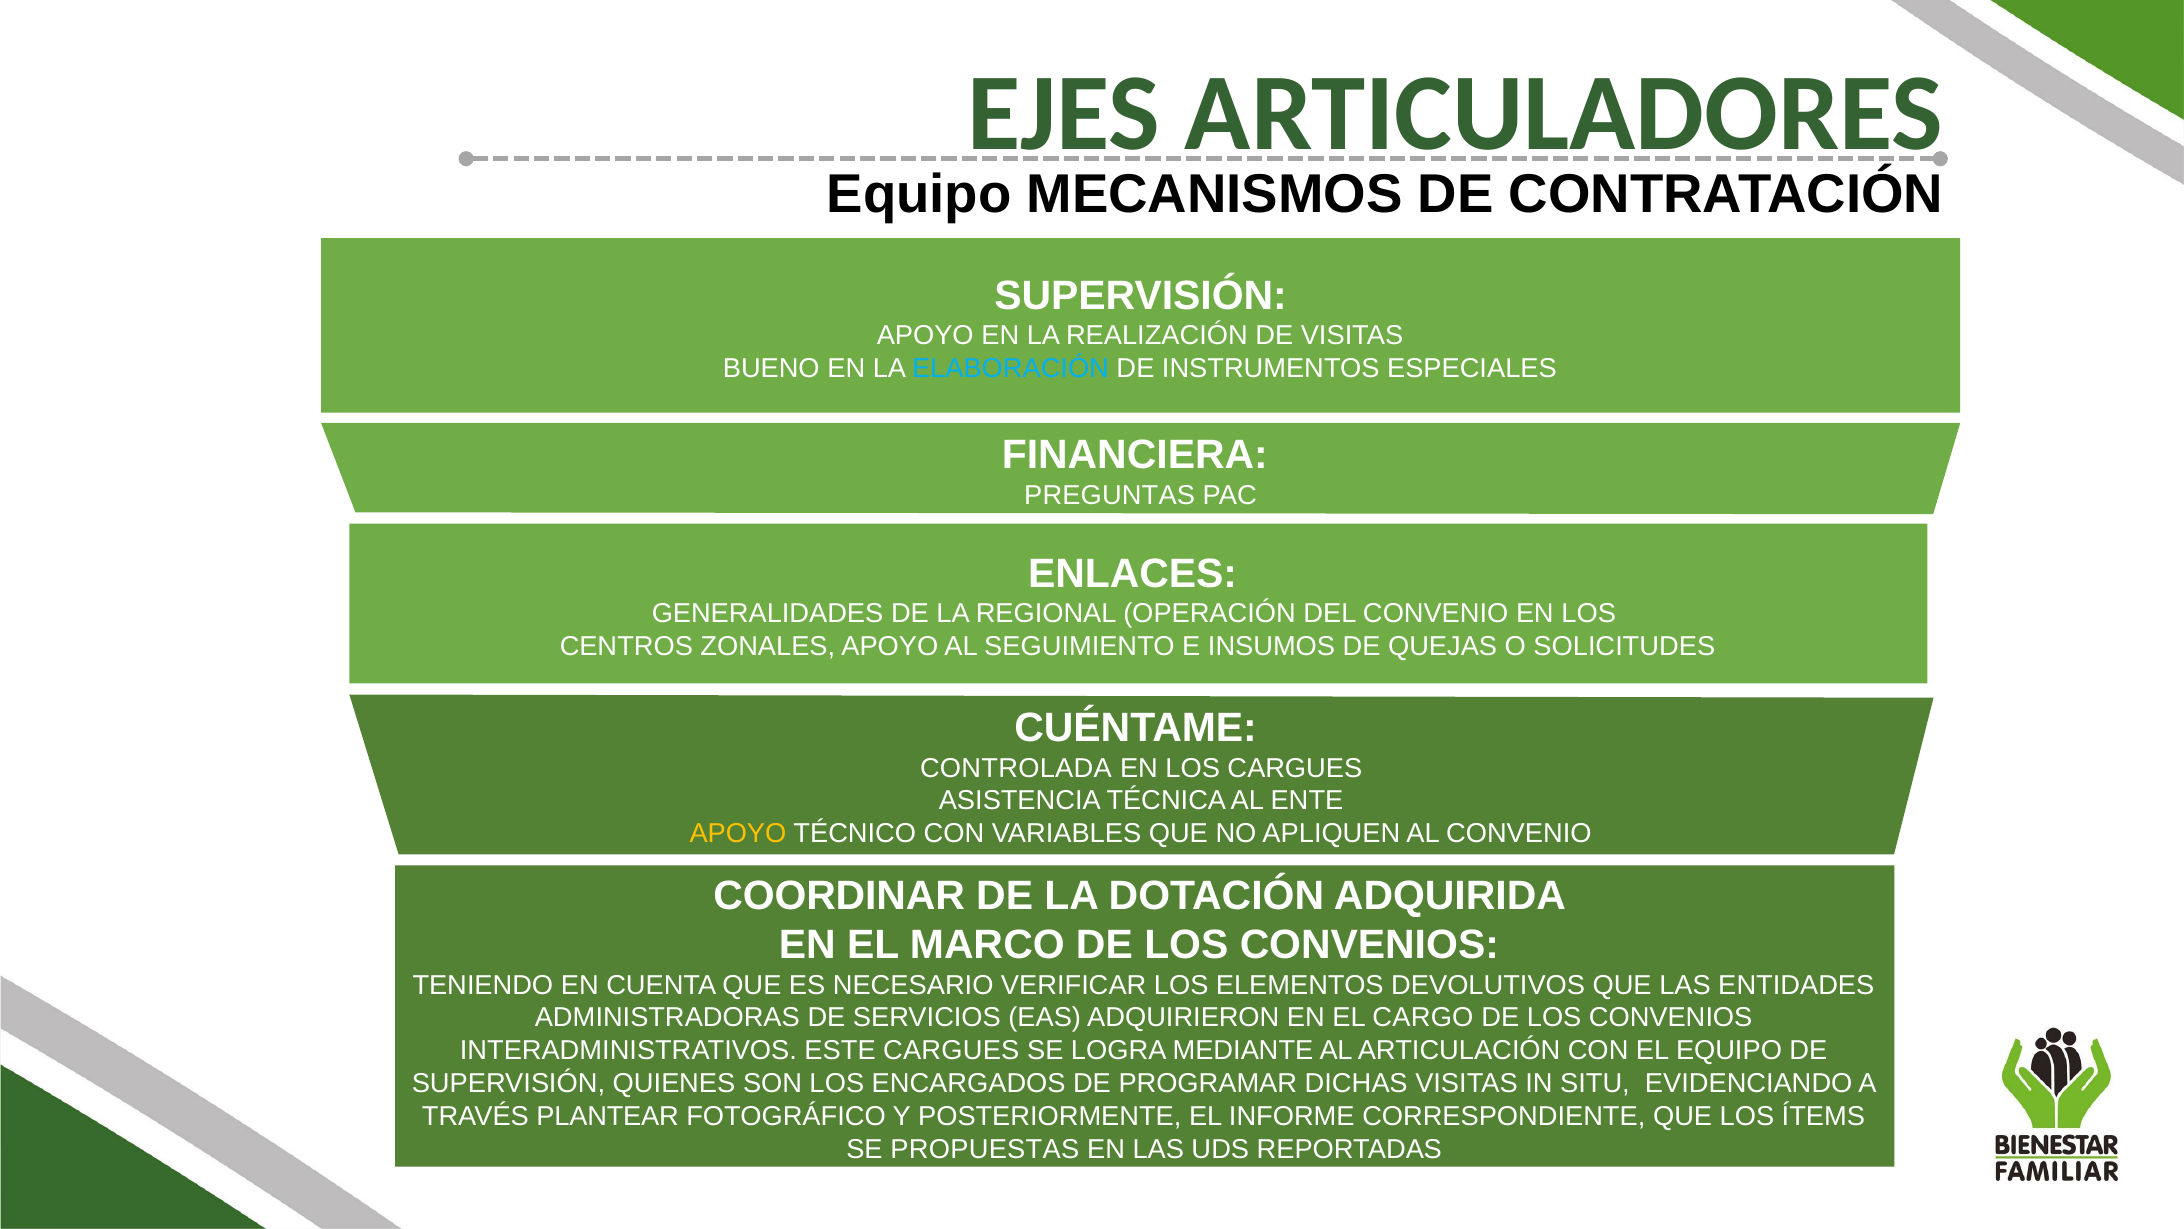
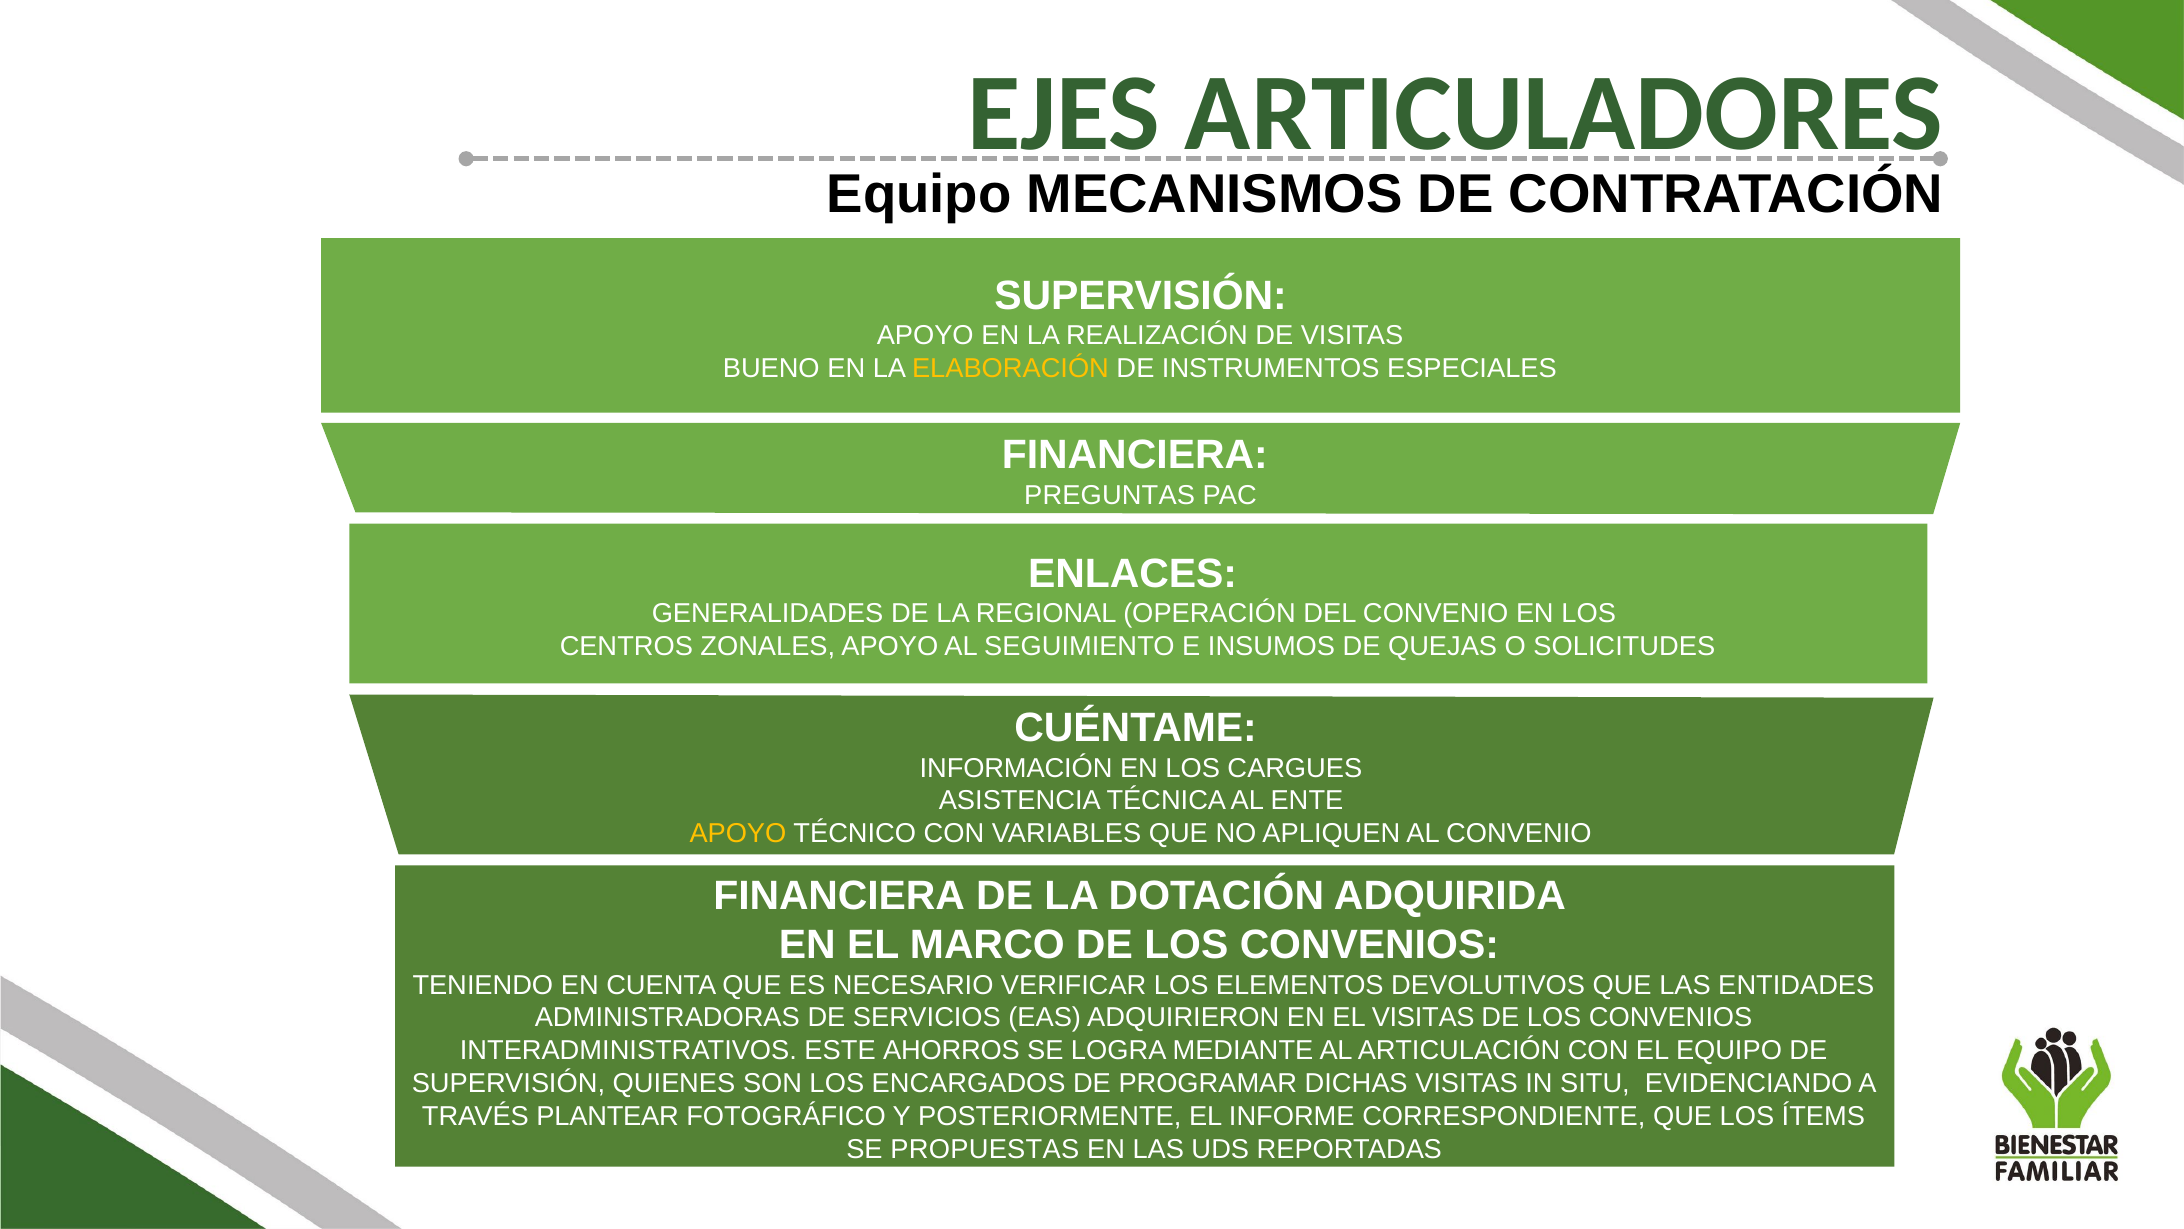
ELABORACIÓN colour: light blue -> yellow
CONTROLADA: CONTROLADA -> INFORMACIÓN
COORDINAR at (839, 896): COORDINAR -> FINANCIERA
EL CARGO: CARGO -> VISITAS
ESTE CARGUES: CARGUES -> AHORROS
